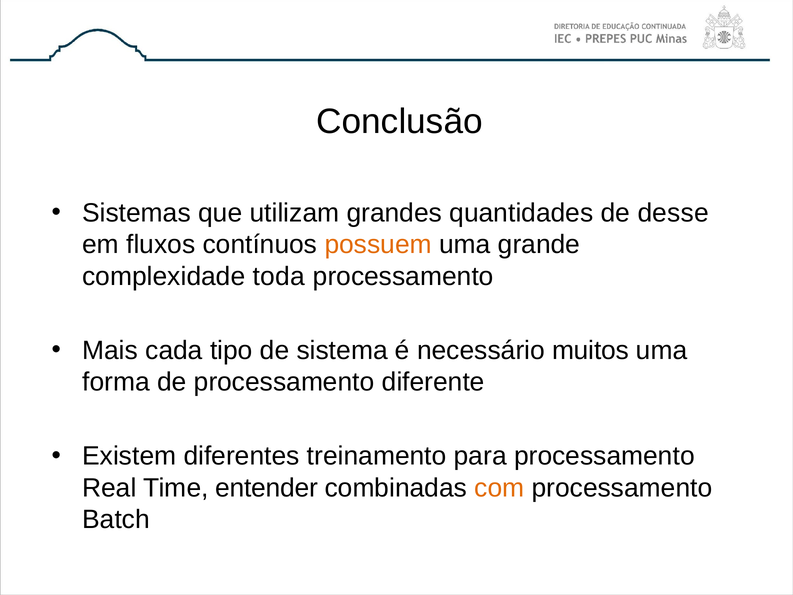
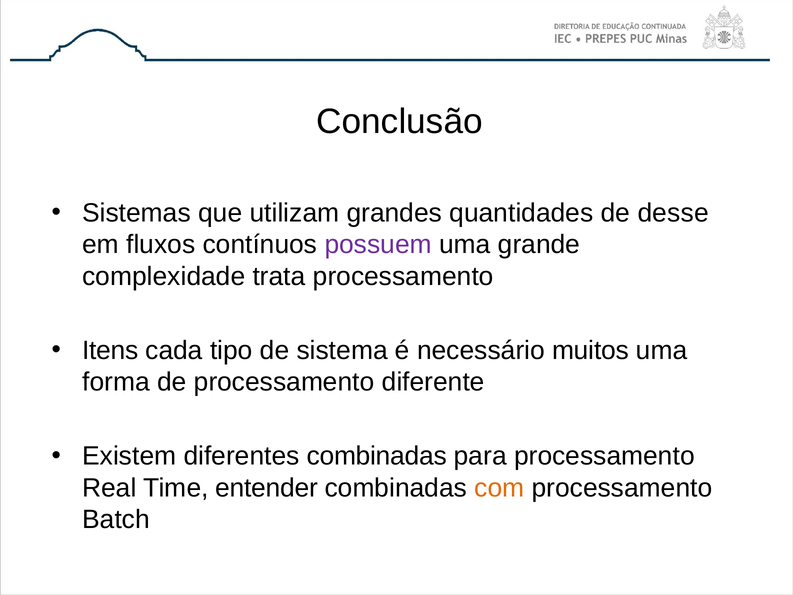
possuem colour: orange -> purple
toda: toda -> trata
Mais: Mais -> Itens
diferentes treinamento: treinamento -> combinadas
